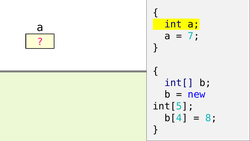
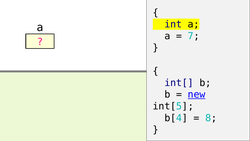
new underline: none -> present
